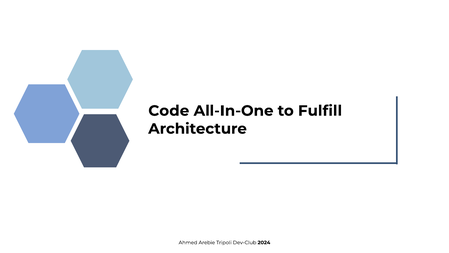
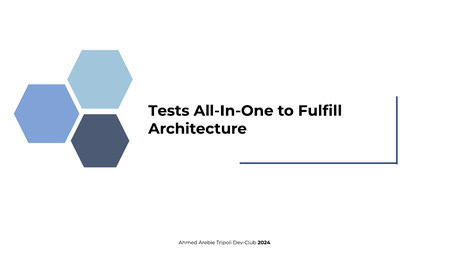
Code: Code -> Tests
